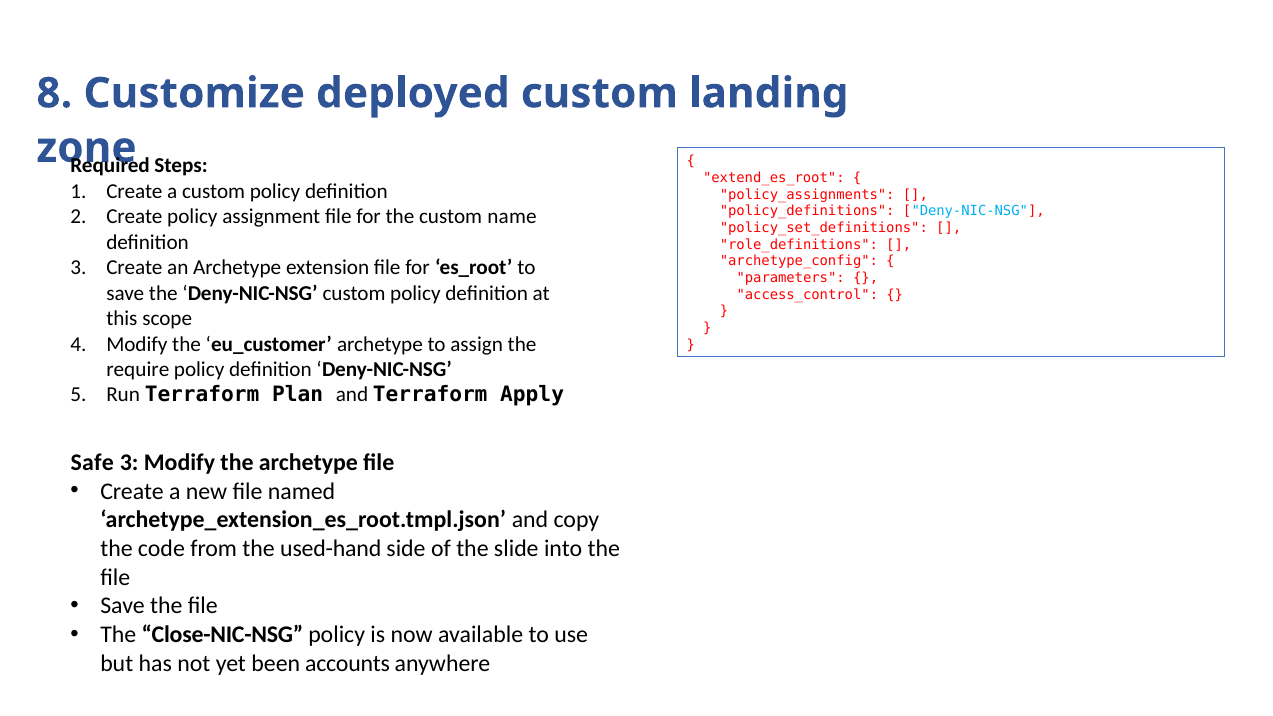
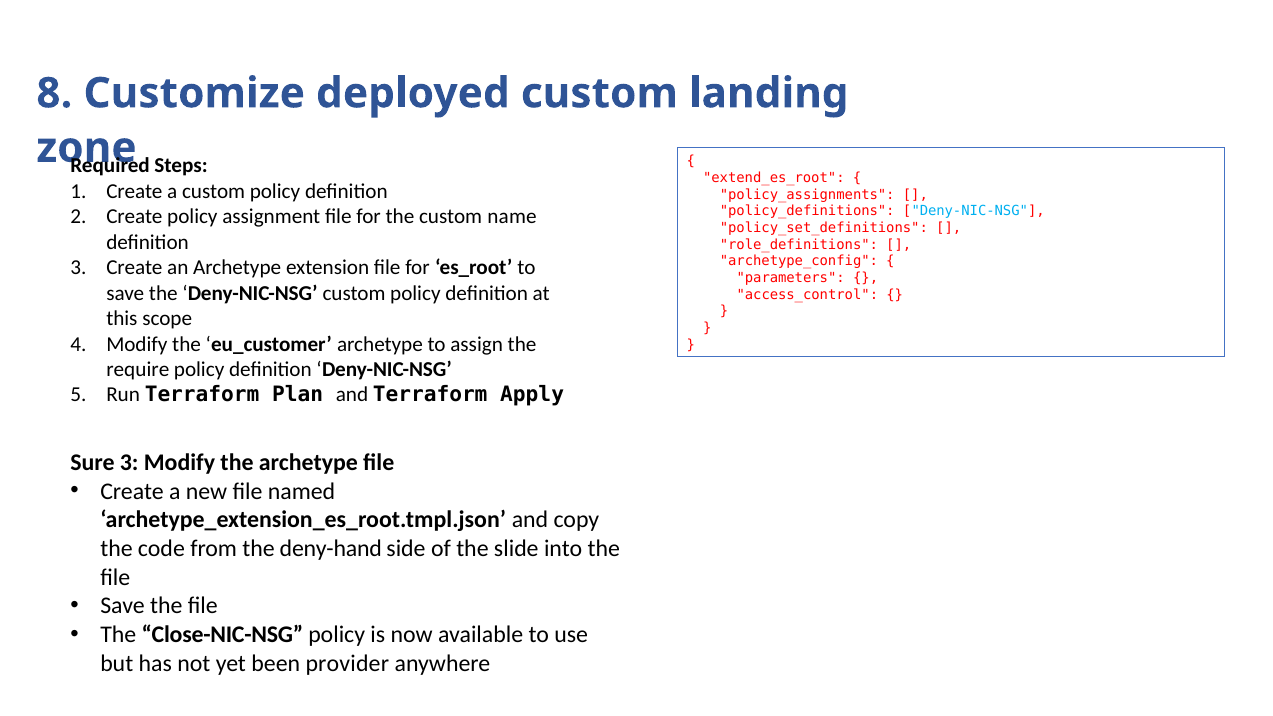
Safe: Safe -> Sure
used-hand: used-hand -> deny-hand
accounts: accounts -> provider
